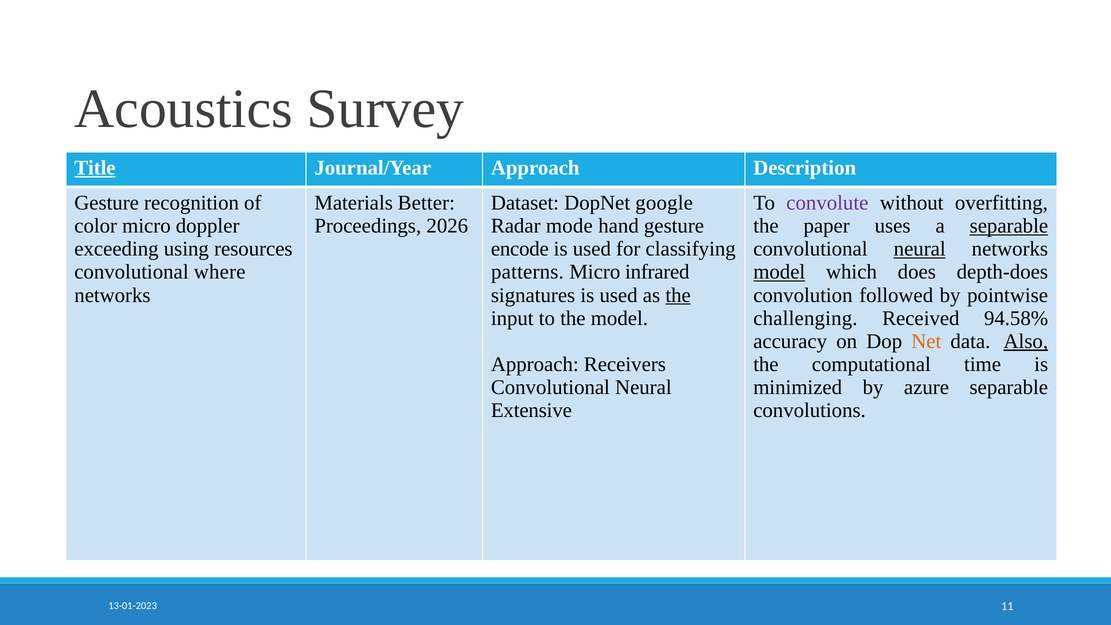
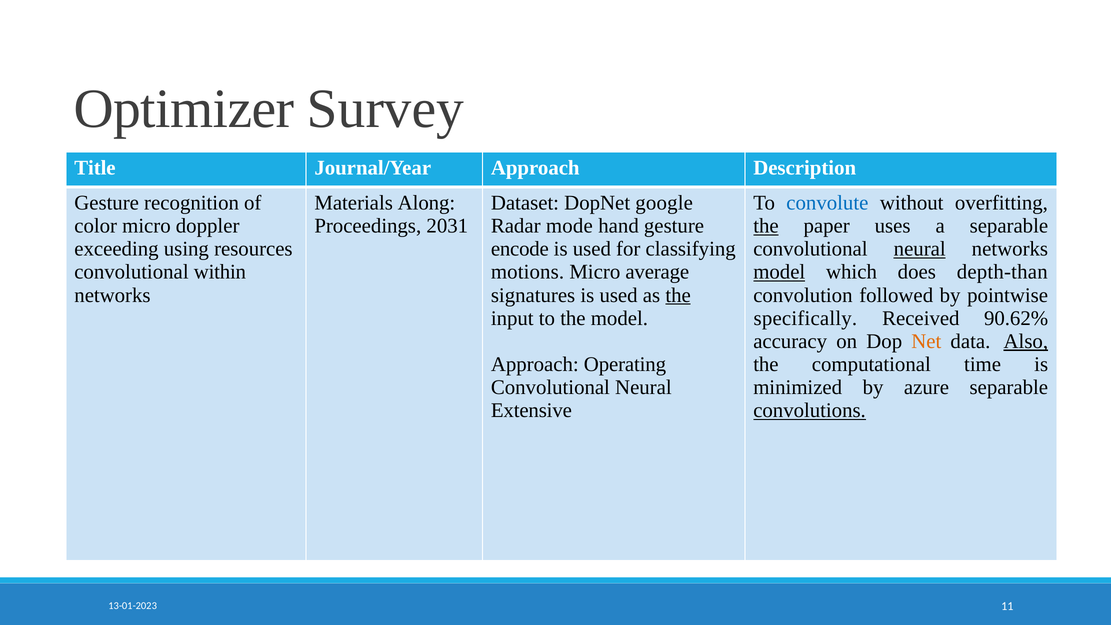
Acoustics: Acoustics -> Optimizer
Title underline: present -> none
Better: Better -> Along
convolute colour: purple -> blue
2026: 2026 -> 2031
the at (766, 226) underline: none -> present
separable at (1009, 226) underline: present -> none
where: where -> within
patterns: patterns -> motions
infrared: infrared -> average
depth-does: depth-does -> depth-than
challenging: challenging -> specifically
94.58%: 94.58% -> 90.62%
Receivers: Receivers -> Operating
convolutions underline: none -> present
